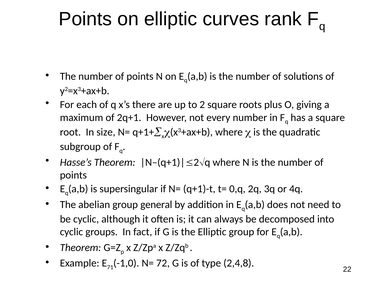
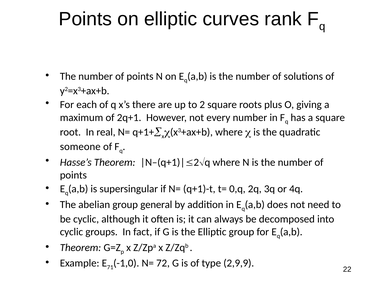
size: size -> real
subgroup: subgroup -> someone
2,4,8: 2,4,8 -> 2,9,9
